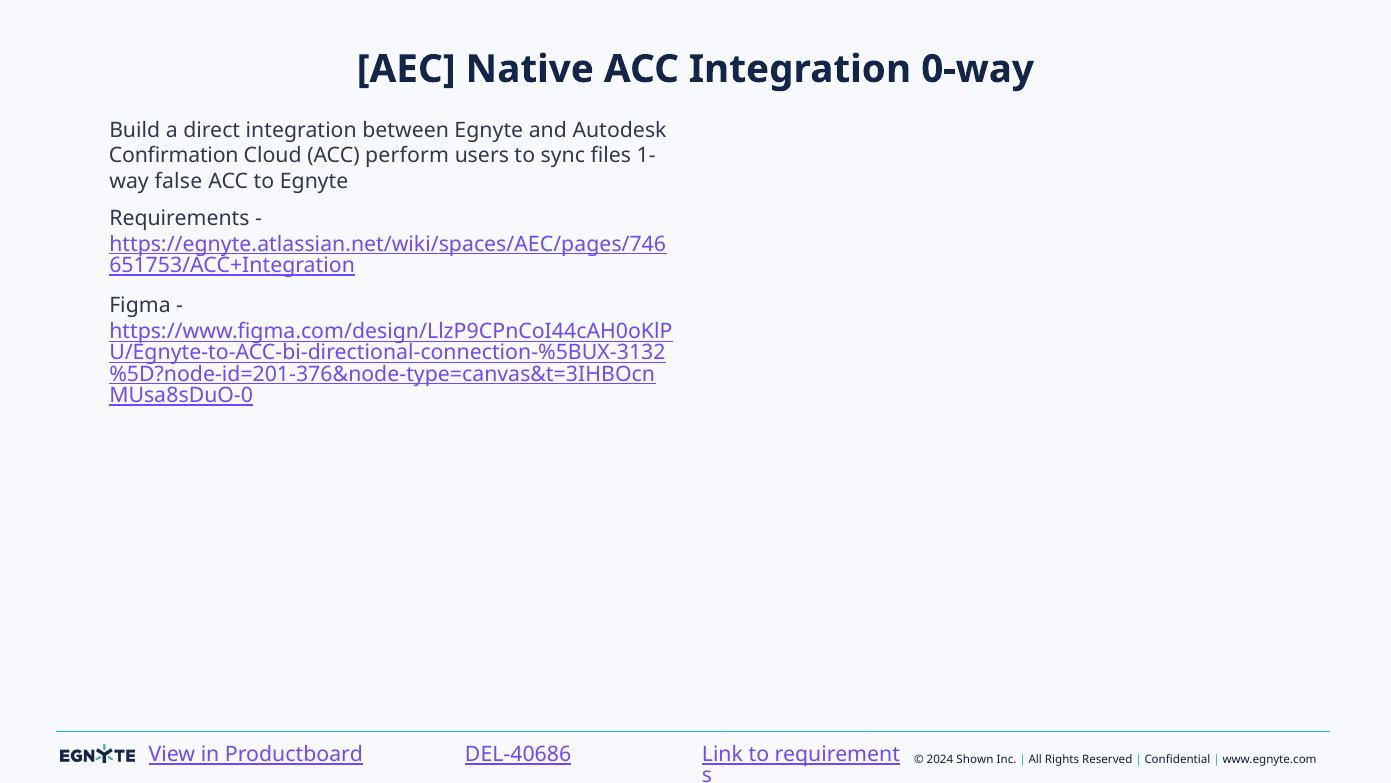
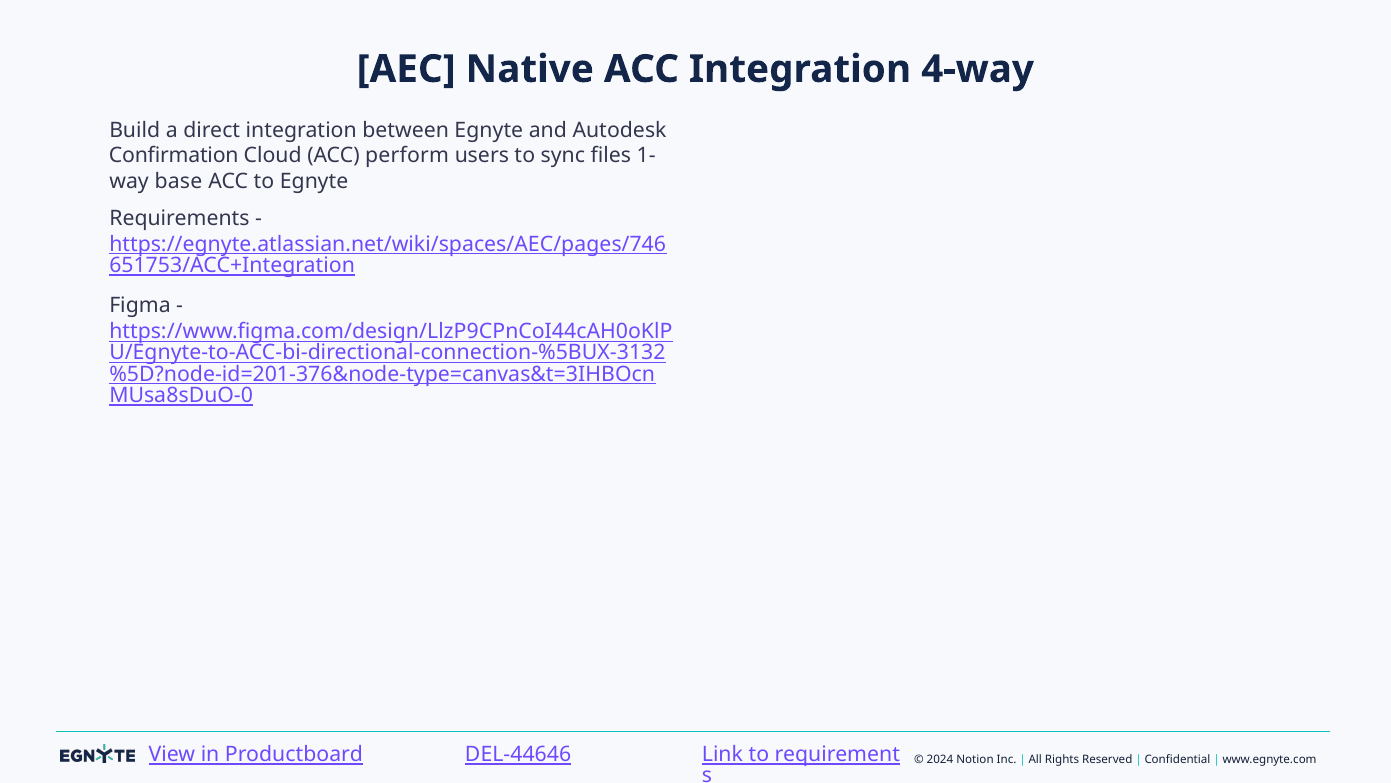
0-way: 0-way -> 4-way
false: false -> base
DEL-40686: DEL-40686 -> DEL-44646
Shown: Shown -> Notion
